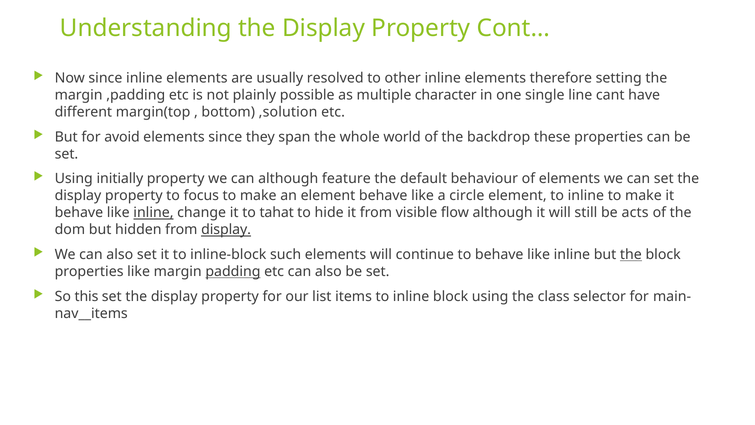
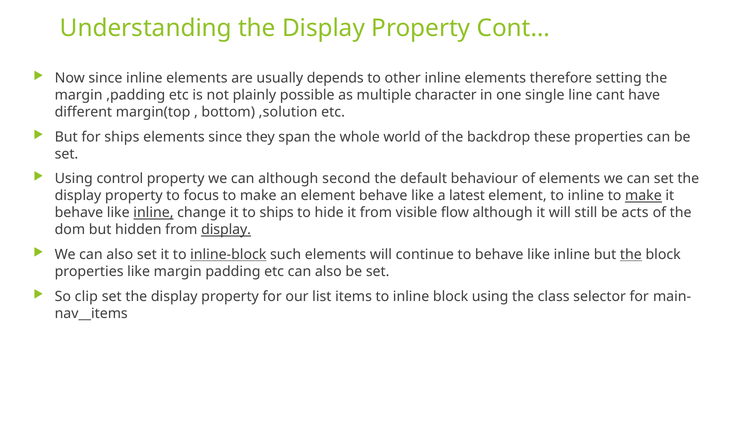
resolved: resolved -> depends
for avoid: avoid -> ships
initially: initially -> control
feature: feature -> second
circle: circle -> latest
make at (643, 196) underline: none -> present
to tahat: tahat -> ships
inline-block underline: none -> present
padding underline: present -> none
this: this -> clip
